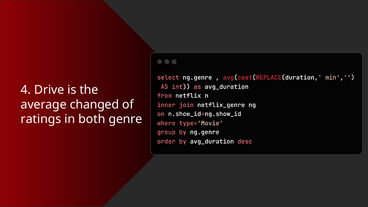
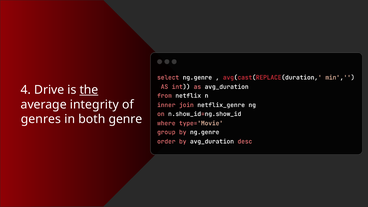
the underline: none -> present
changed: changed -> integrity
ratings: ratings -> genres
